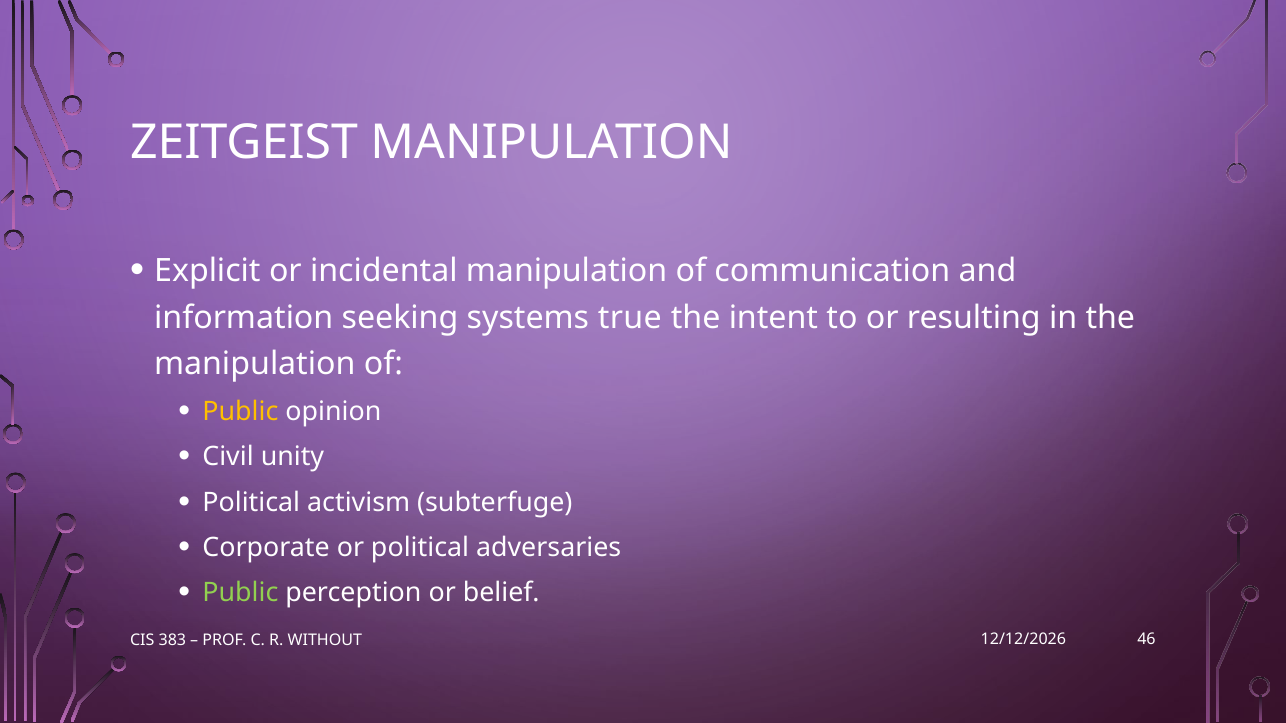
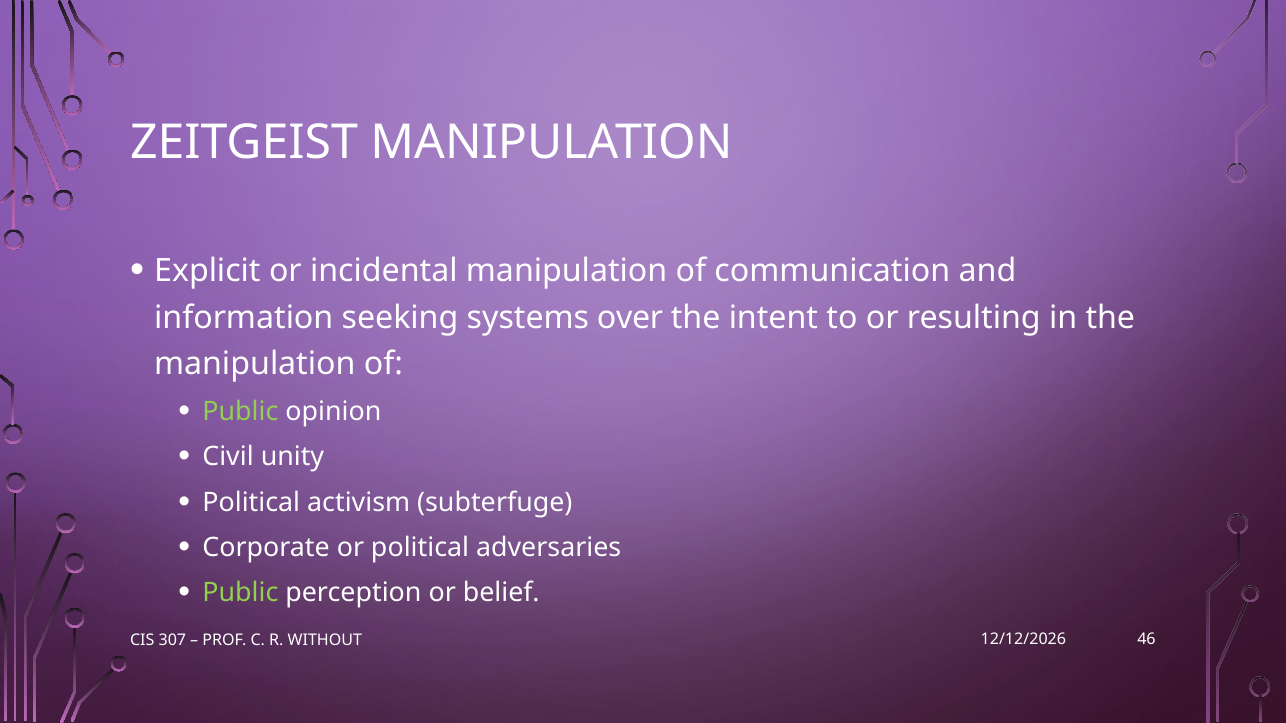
true: true -> over
Public at (240, 412) colour: yellow -> light green
383: 383 -> 307
